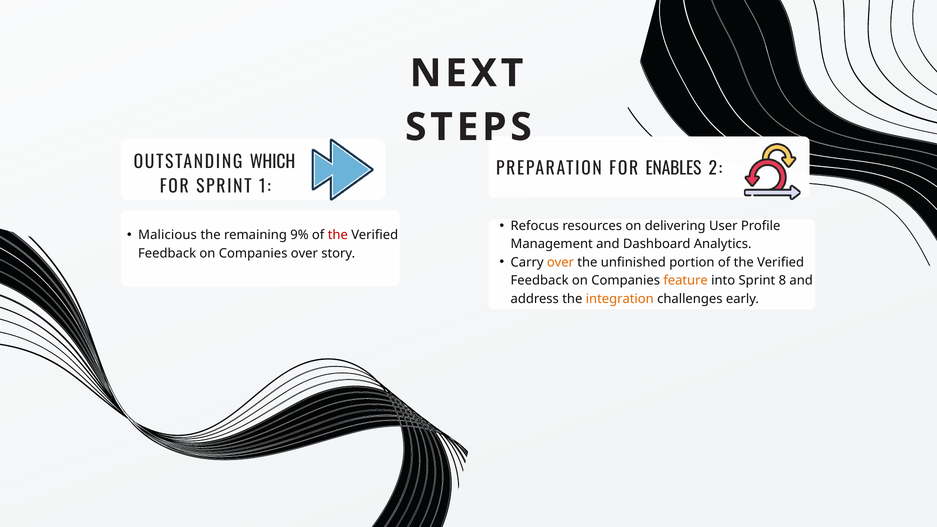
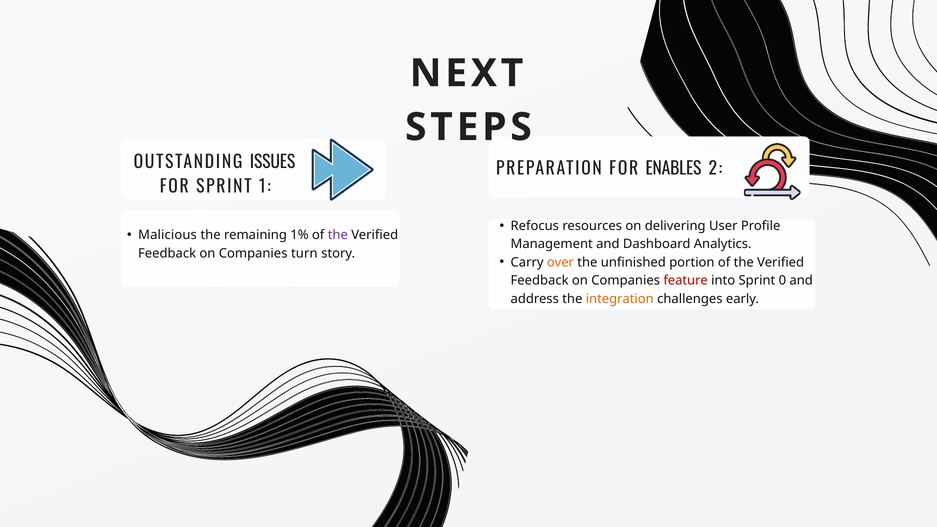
WHICH: WHICH -> ISSUES
9%: 9% -> 1%
the at (338, 235) colour: red -> purple
Companies over: over -> turn
feature colour: orange -> red
8: 8 -> 0
